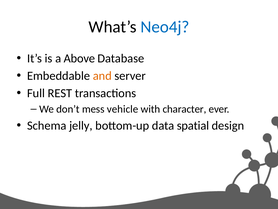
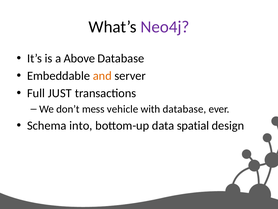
Neo4j colour: blue -> purple
REST: REST -> JUST
with character: character -> database
jelly: jelly -> into
